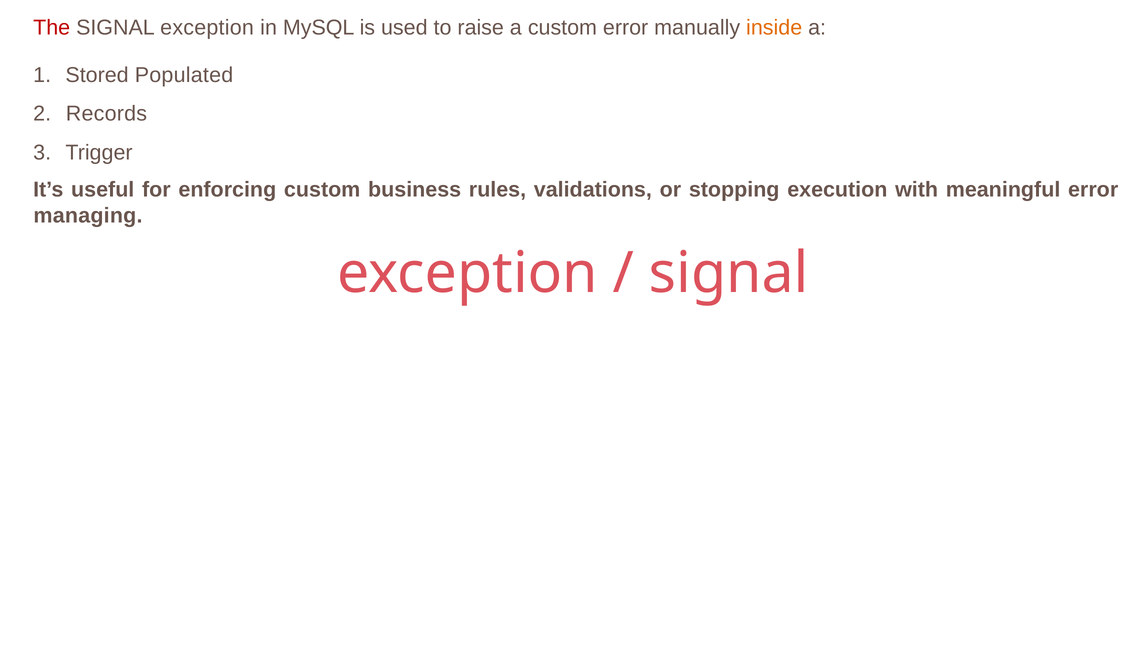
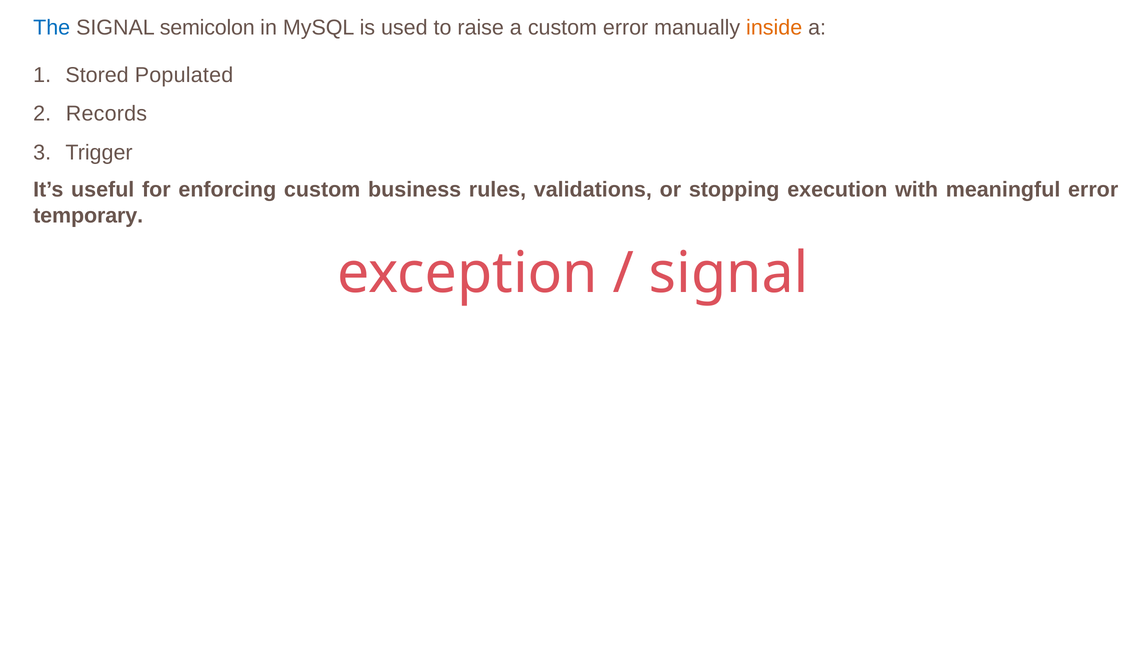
The colour: red -> blue
SIGNAL exception: exception -> semicolon
managing: managing -> temporary
